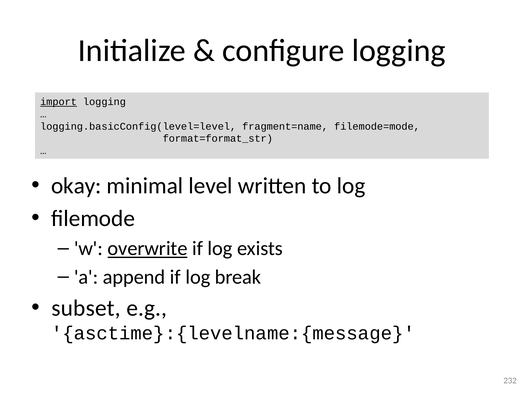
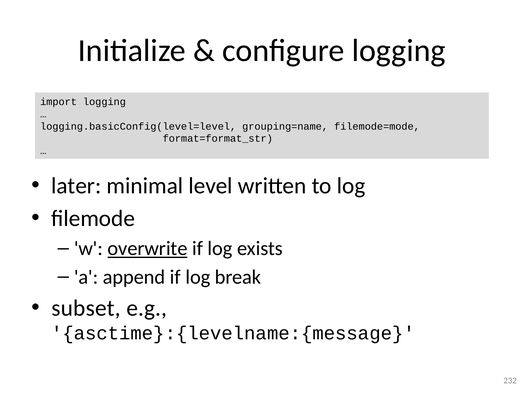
import underline: present -> none
fragment=name: fragment=name -> grouping=name
okay: okay -> later
